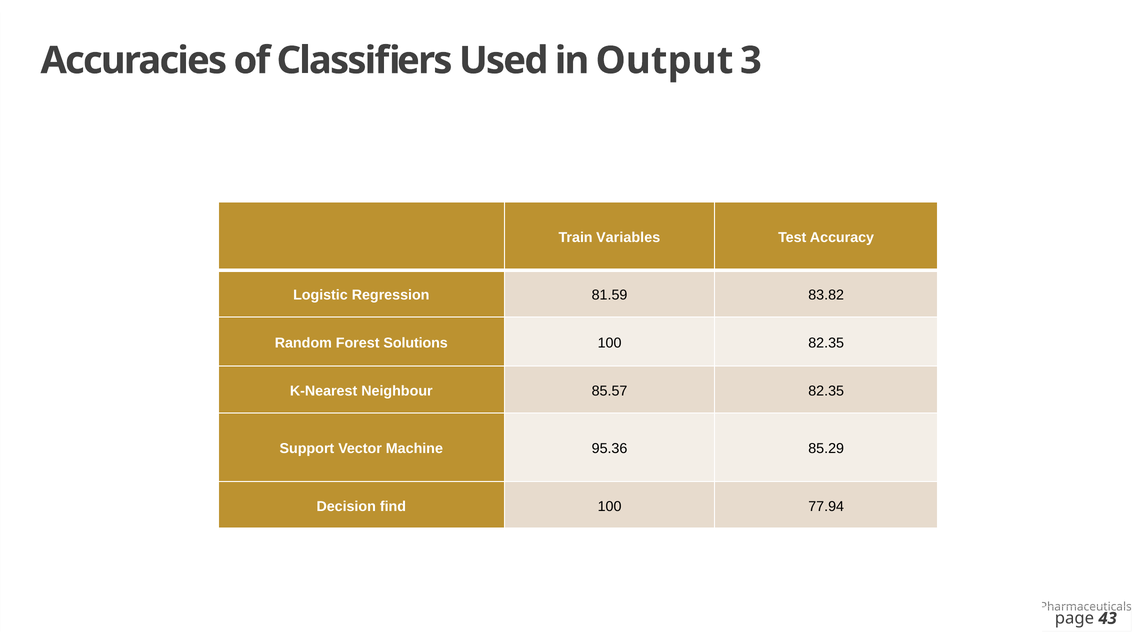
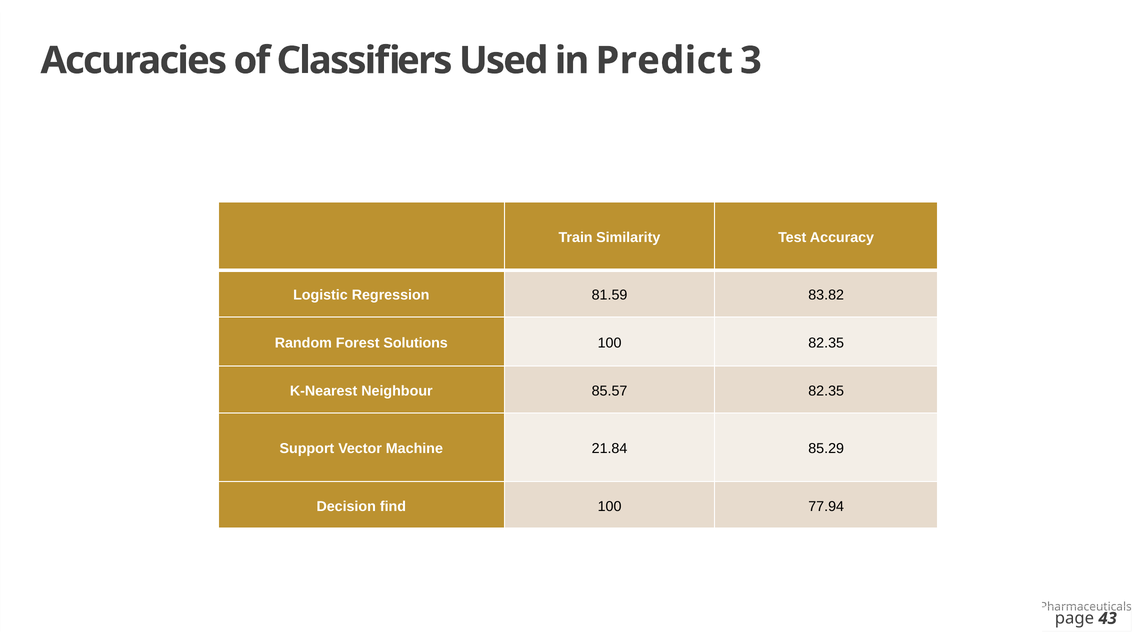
Output: Output -> Predict
Variables: Variables -> Similarity
95.36: 95.36 -> 21.84
